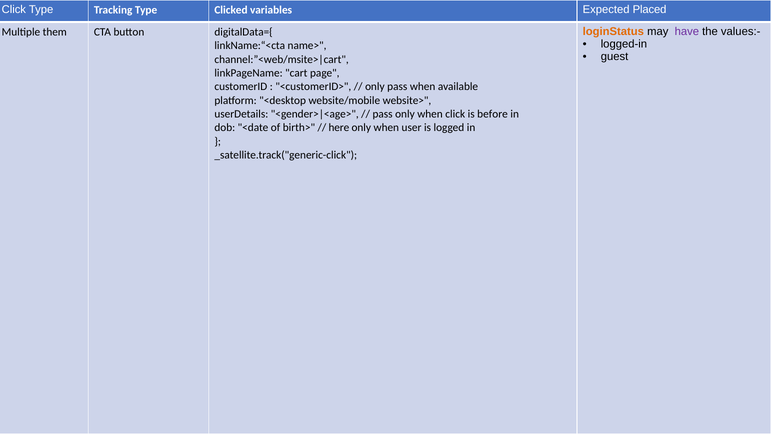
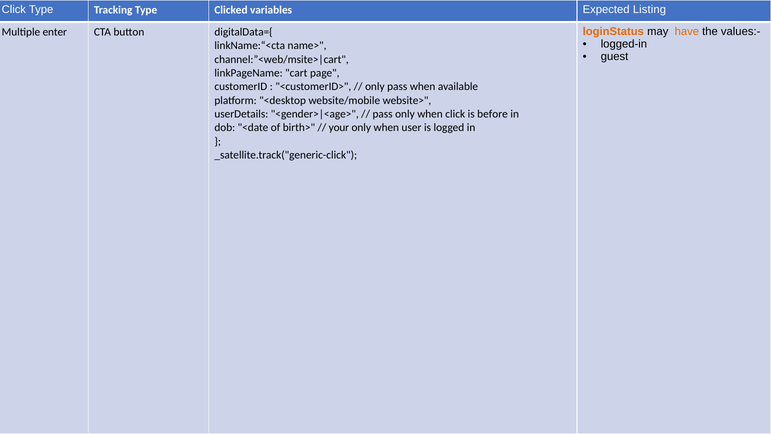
Placed: Placed -> Listing
have colour: purple -> orange
them: them -> enter
here: here -> your
